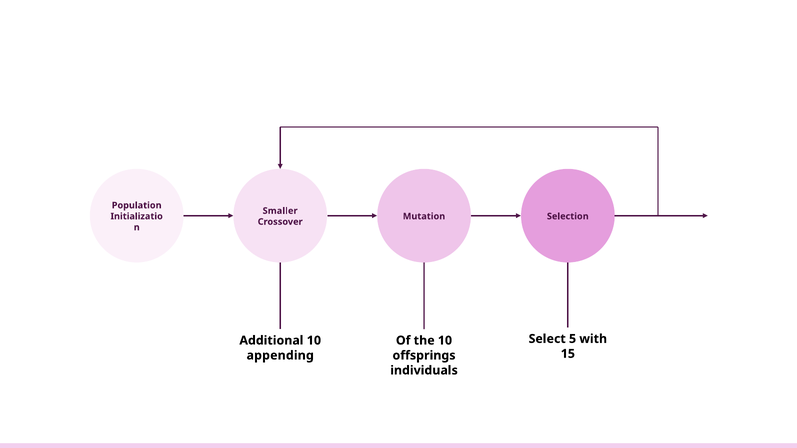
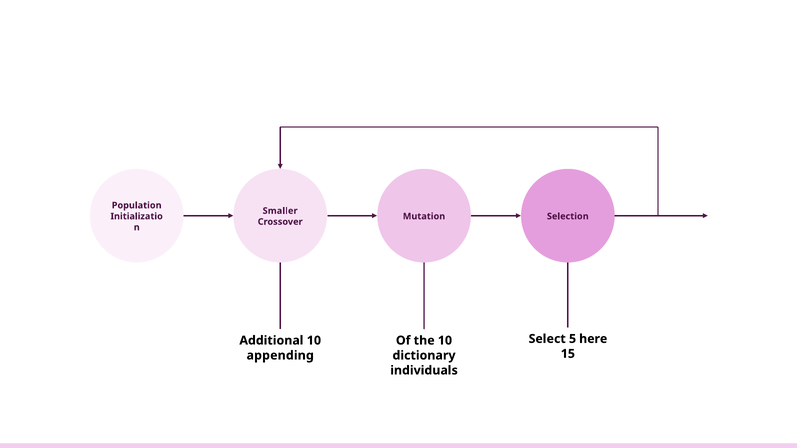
with: with -> here
offsprings: offsprings -> dictionary
